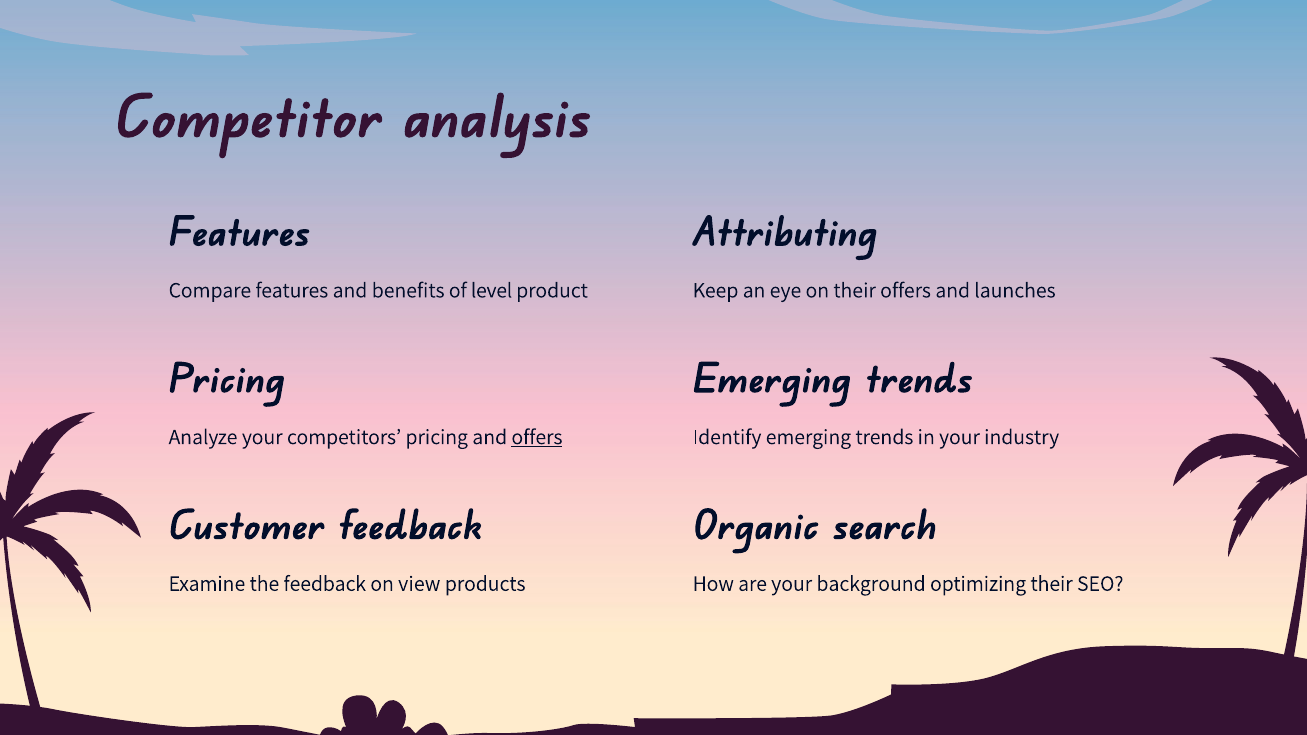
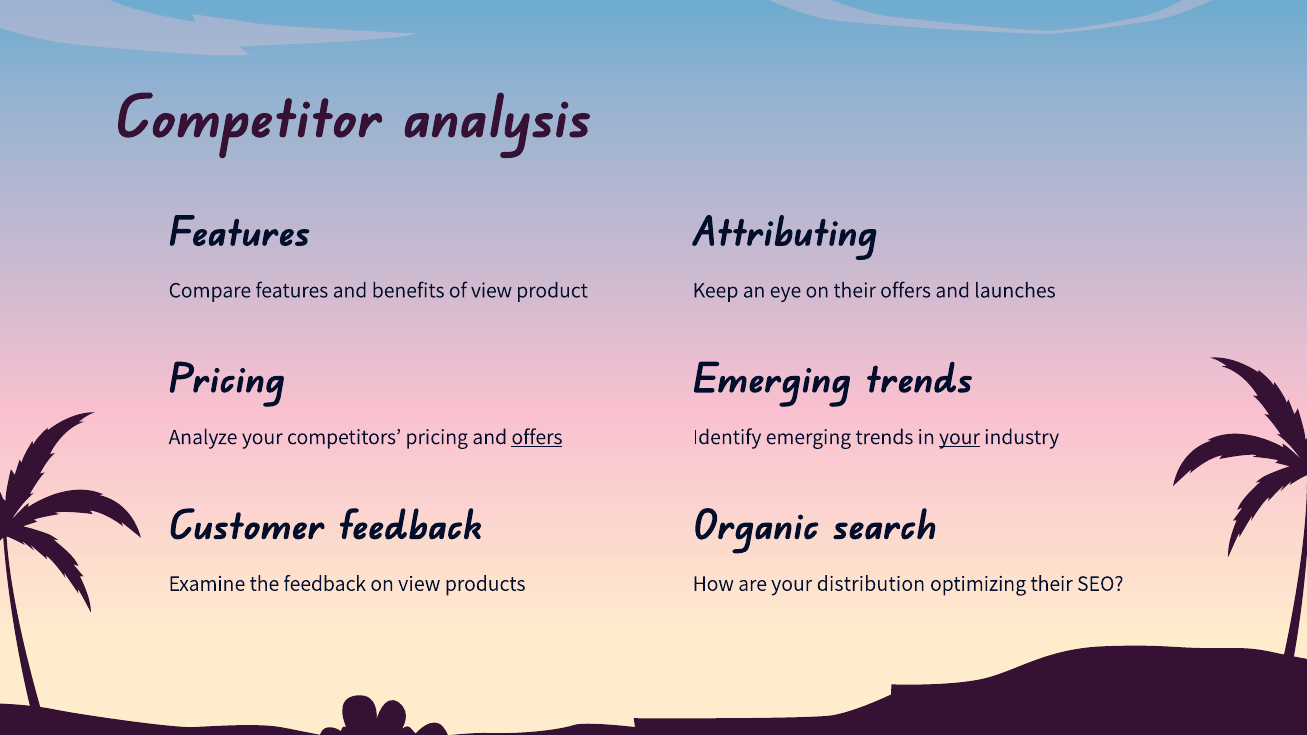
of level: level -> view
your at (959, 437) underline: none -> present
background: background -> distribution
